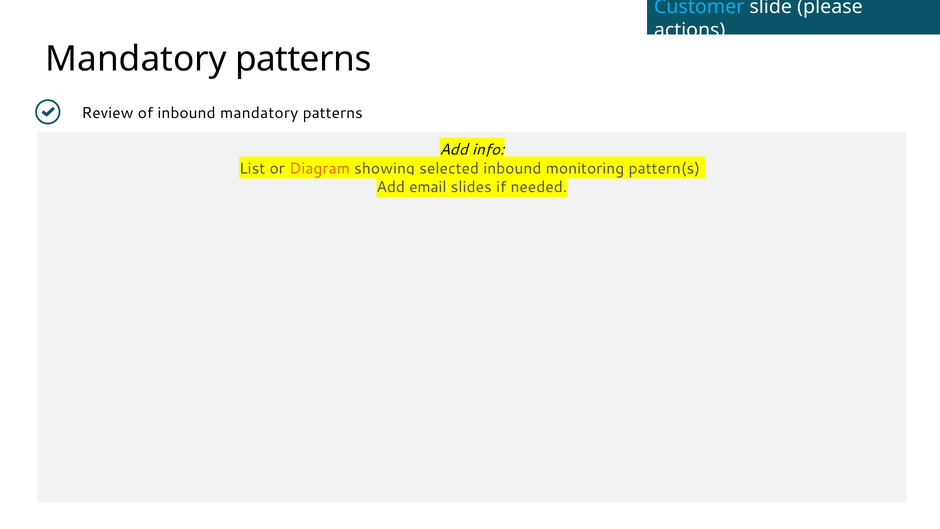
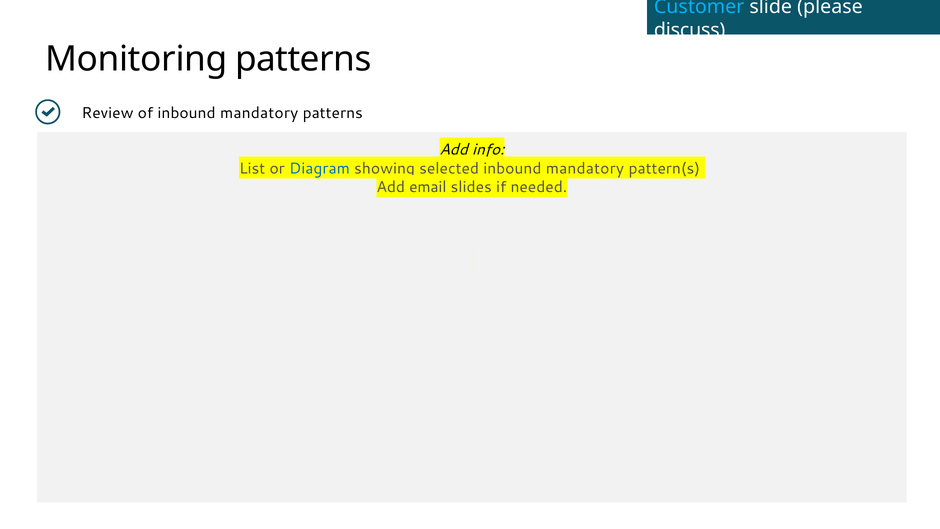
actions: actions -> discuss
Mandatory at (136, 59): Mandatory -> Monitoring
Diagram colour: orange -> blue
monitoring at (585, 168): monitoring -> mandatory
